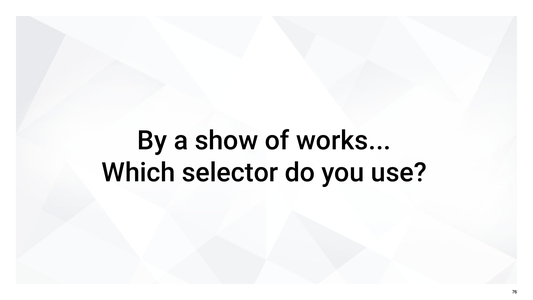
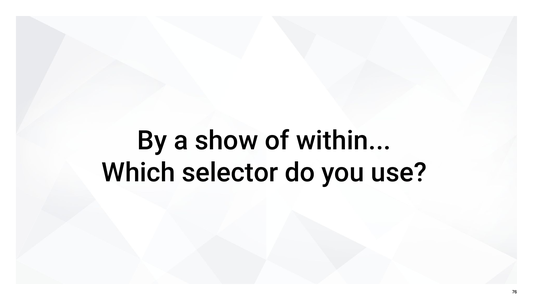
works: works -> within
